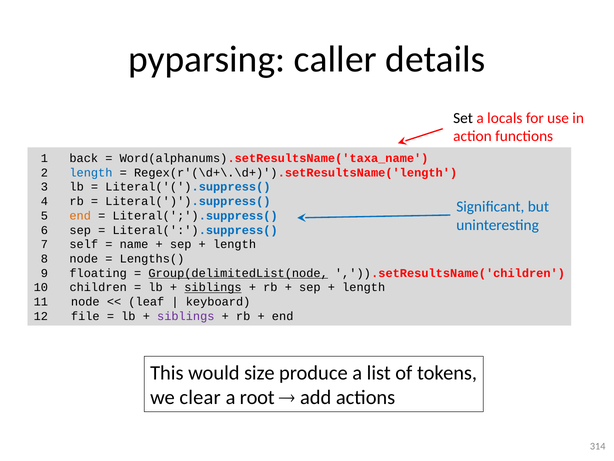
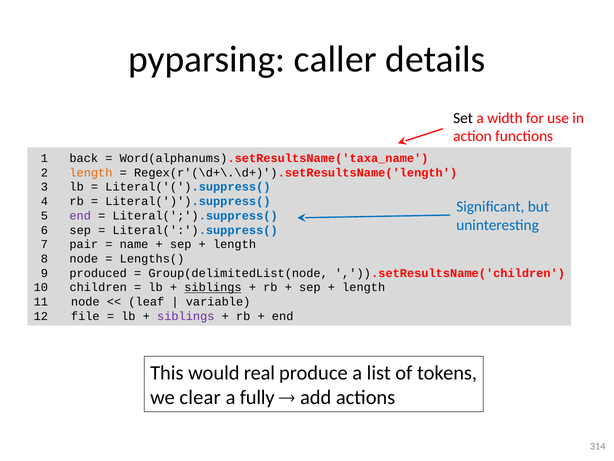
locals: locals -> width
length at (91, 172) colour: blue -> orange
end at (80, 216) colour: orange -> purple
self: self -> pair
floating: floating -> produced
Group(delimitedList(node underline: present -> none
keyboard: keyboard -> variable
size: size -> real
root: root -> fully
